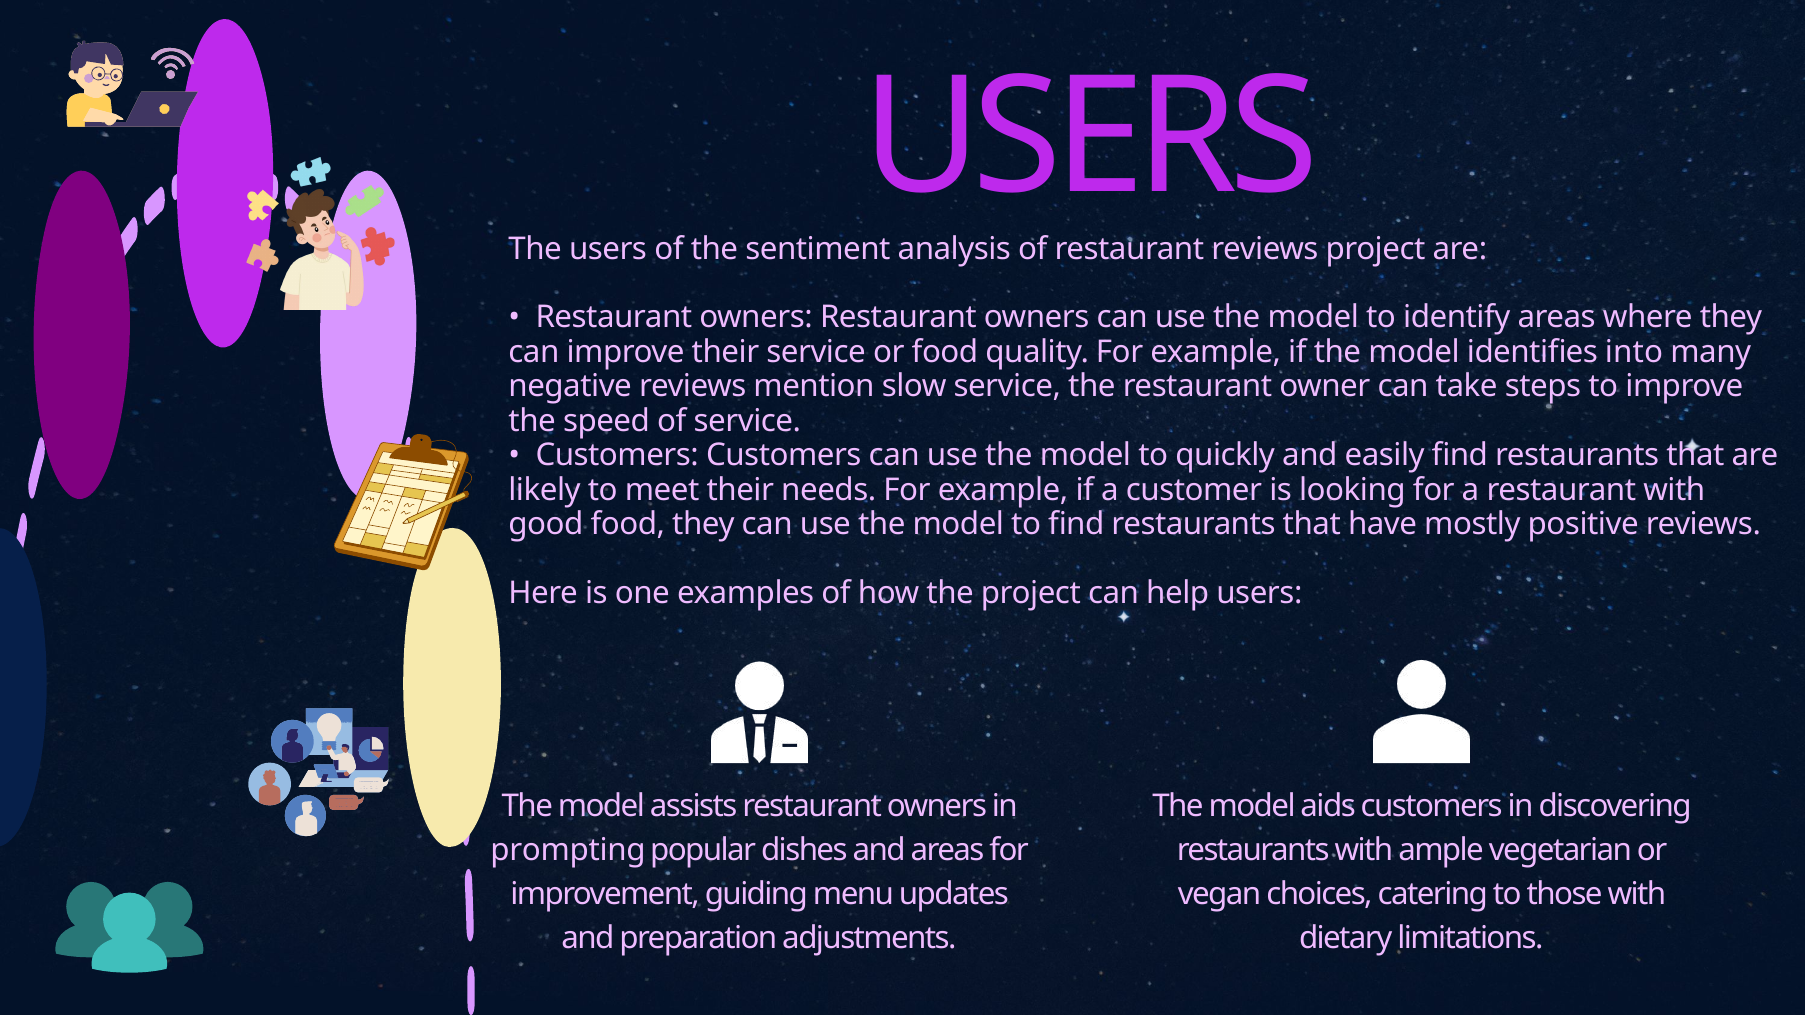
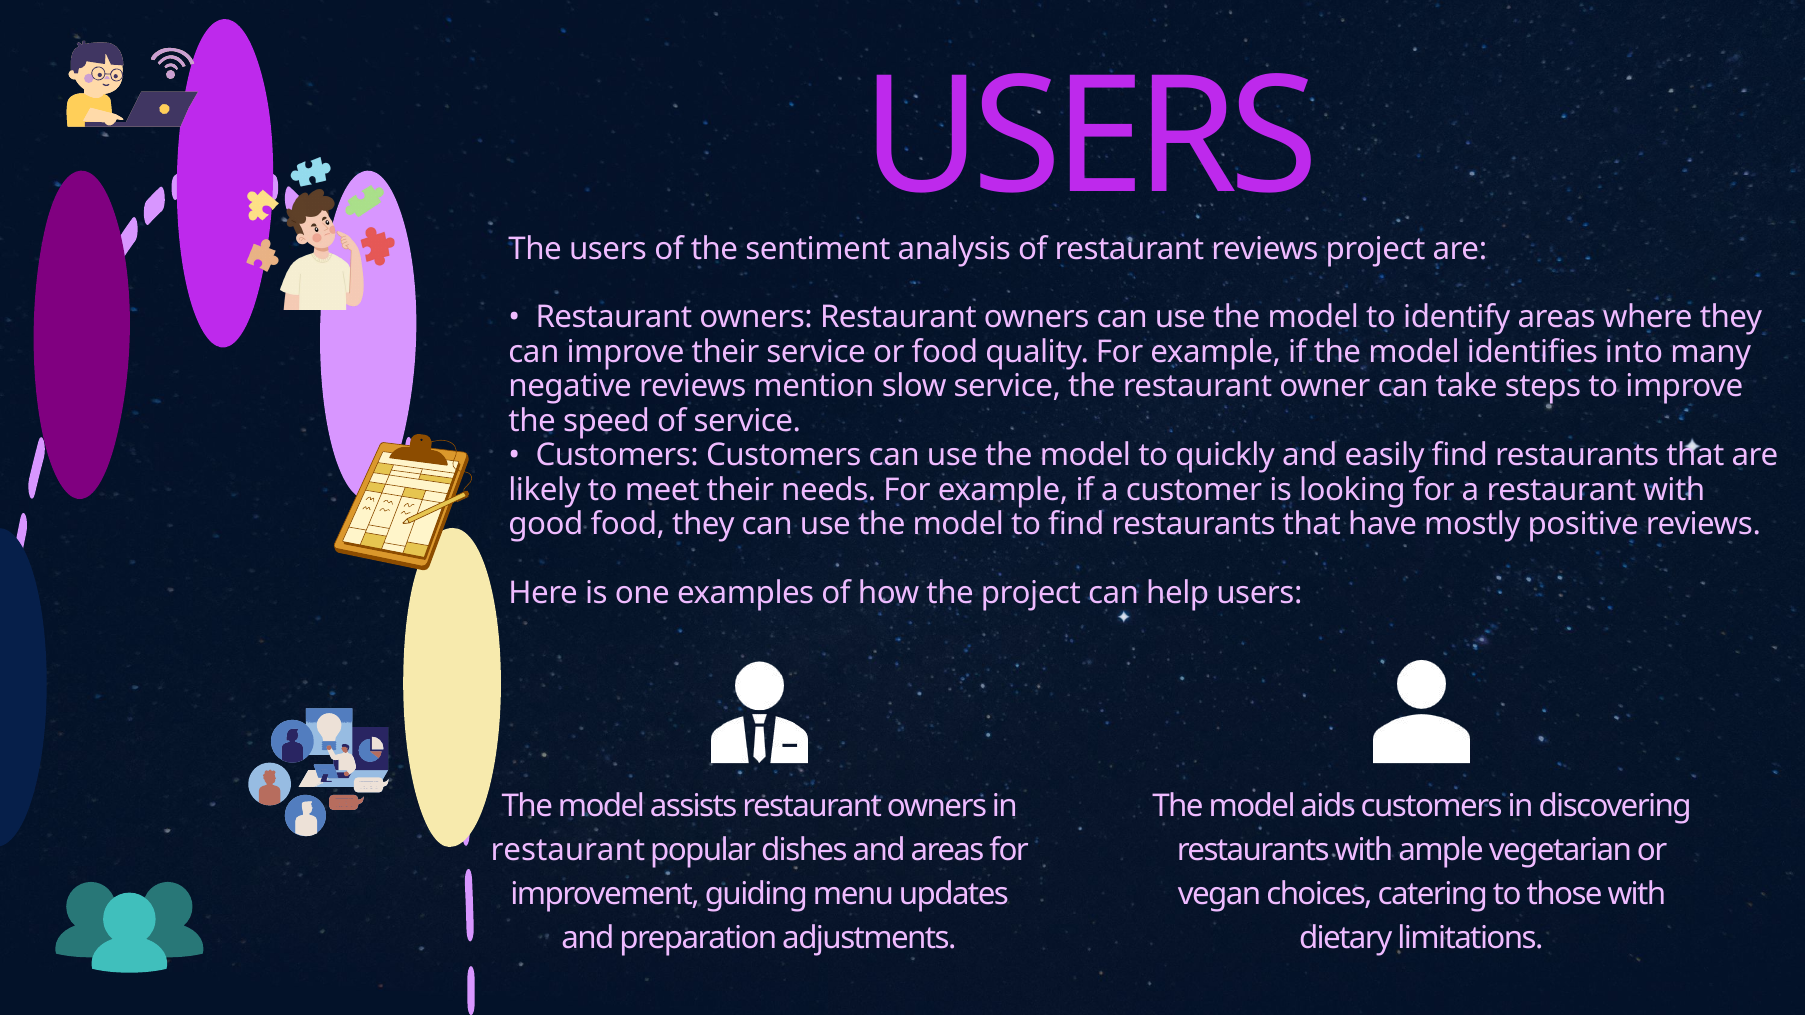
prompting at (568, 850): prompting -> restaurant
